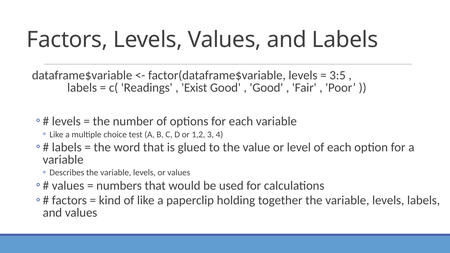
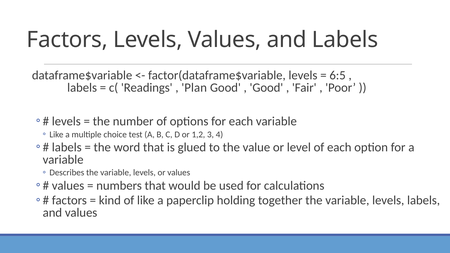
3:5: 3:5 -> 6:5
Exist: Exist -> Plan
